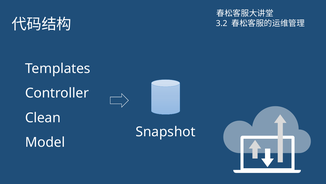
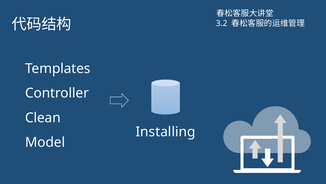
Snapshot: Snapshot -> Installing
